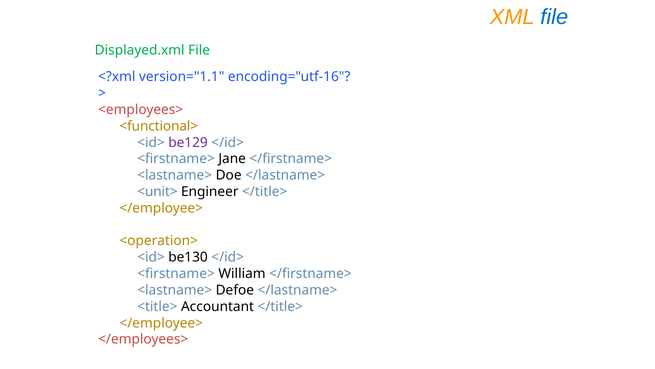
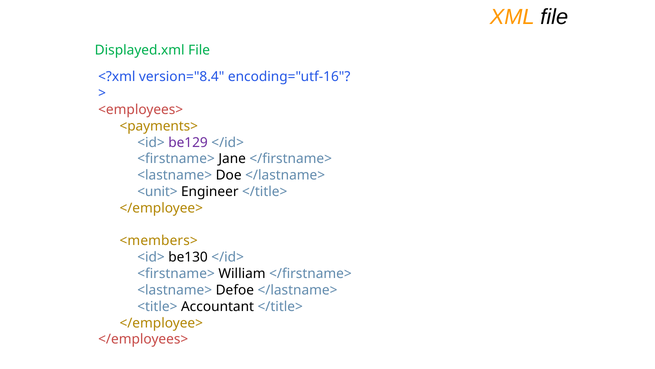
file at (554, 17) colour: blue -> black
version="1.1: version="1.1 -> version="8.4
<functional>: <functional> -> <payments>
<operation>: <operation> -> <members>
